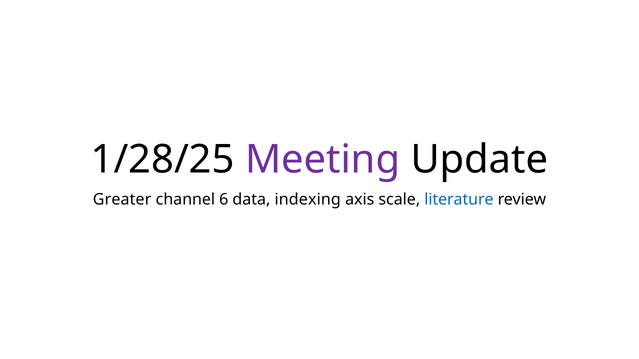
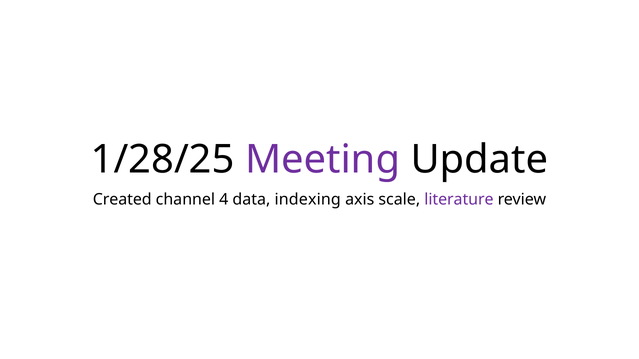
Greater: Greater -> Created
6: 6 -> 4
literature colour: blue -> purple
